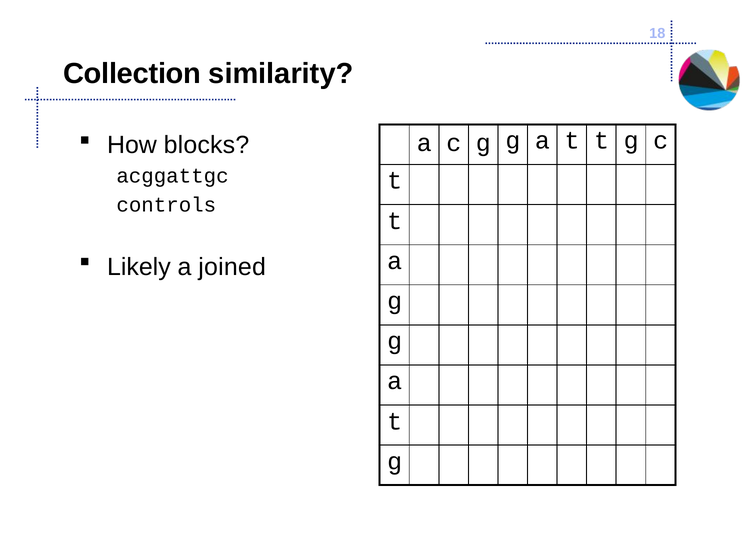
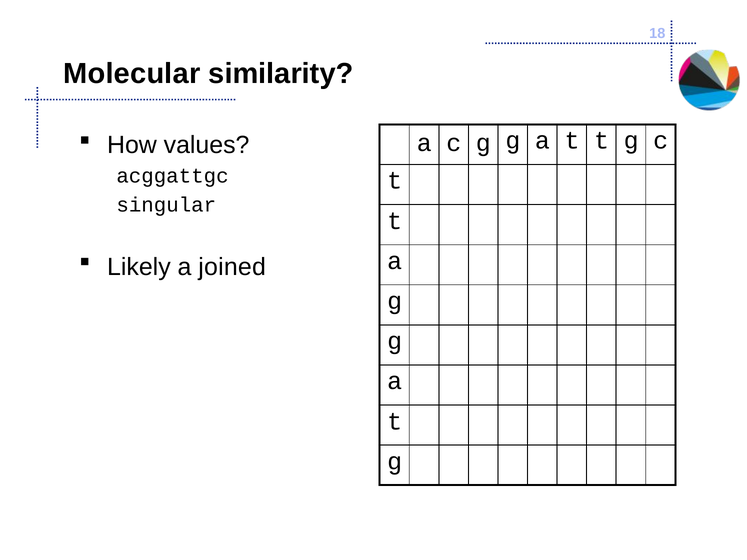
Collection: Collection -> Molecular
blocks: blocks -> values
controls: controls -> singular
